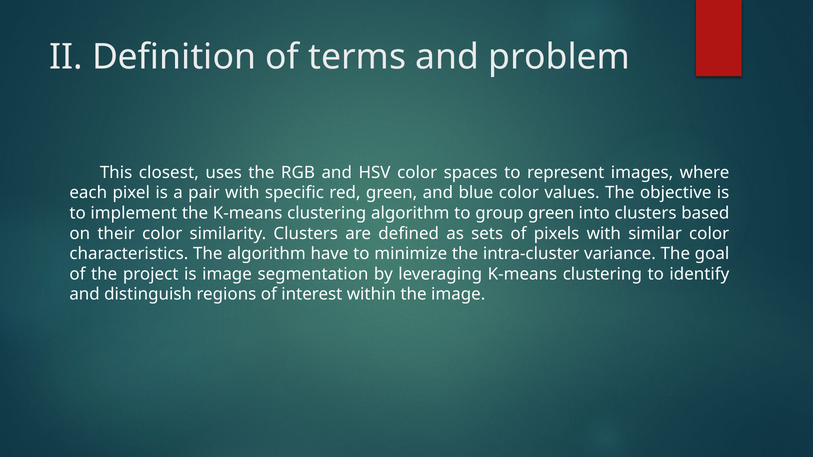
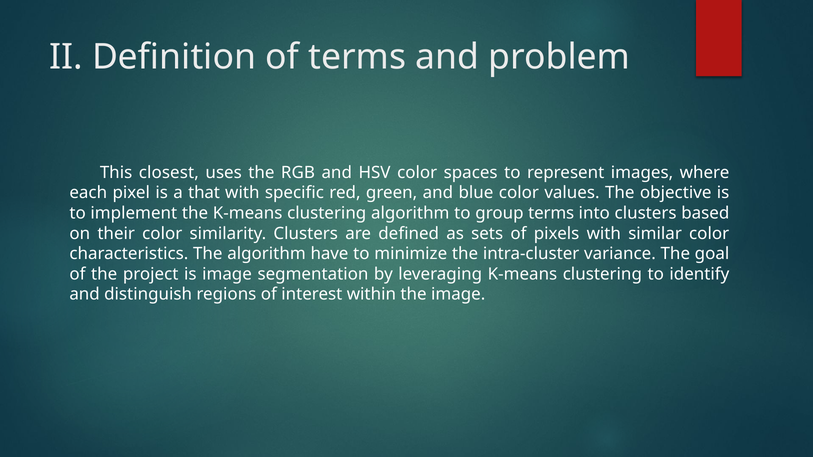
pair: pair -> that
group green: green -> terms
